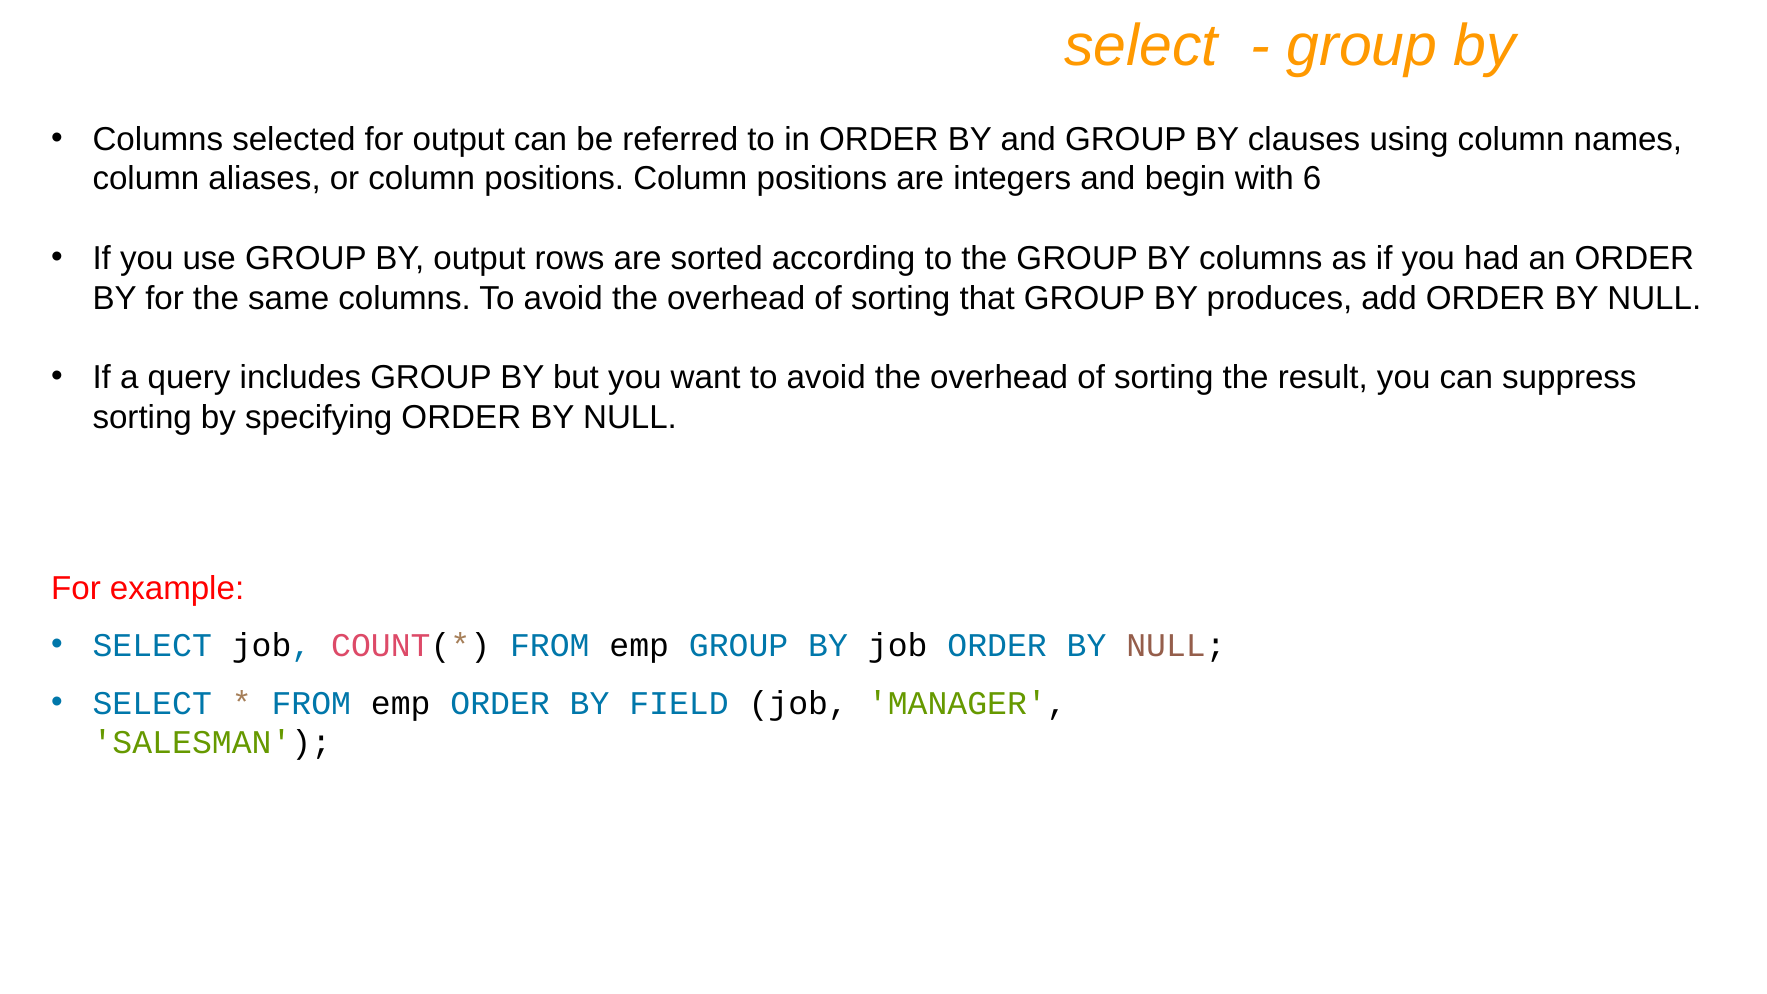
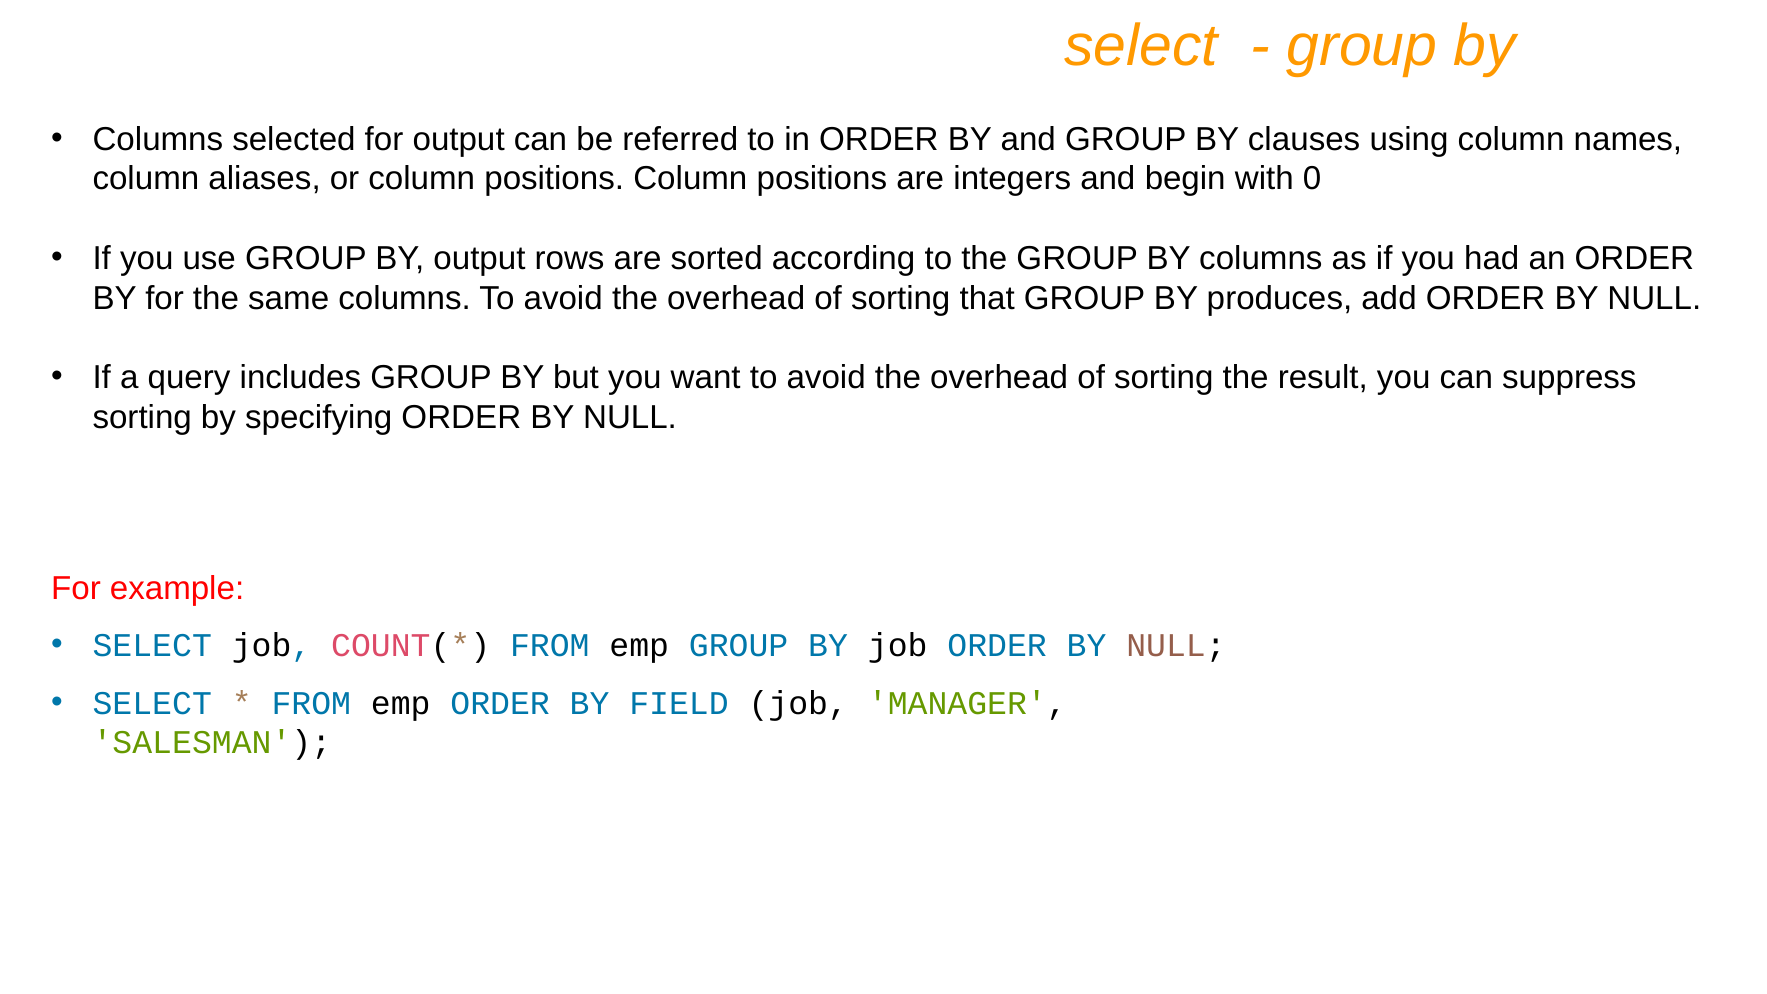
6: 6 -> 0
